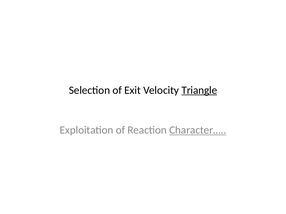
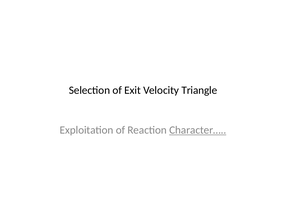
Triangle underline: present -> none
